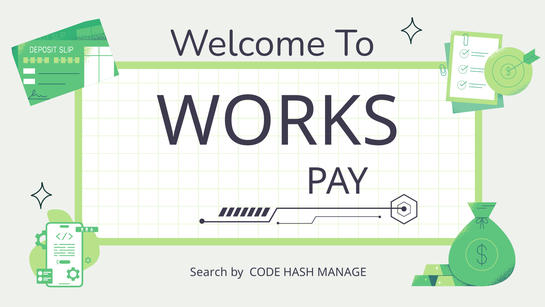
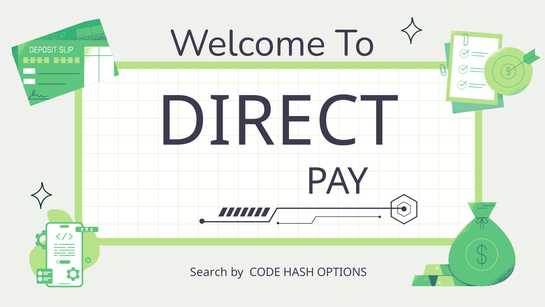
WORKS: WORKS -> DIRECT
MANAGE: MANAGE -> OPTIONS
